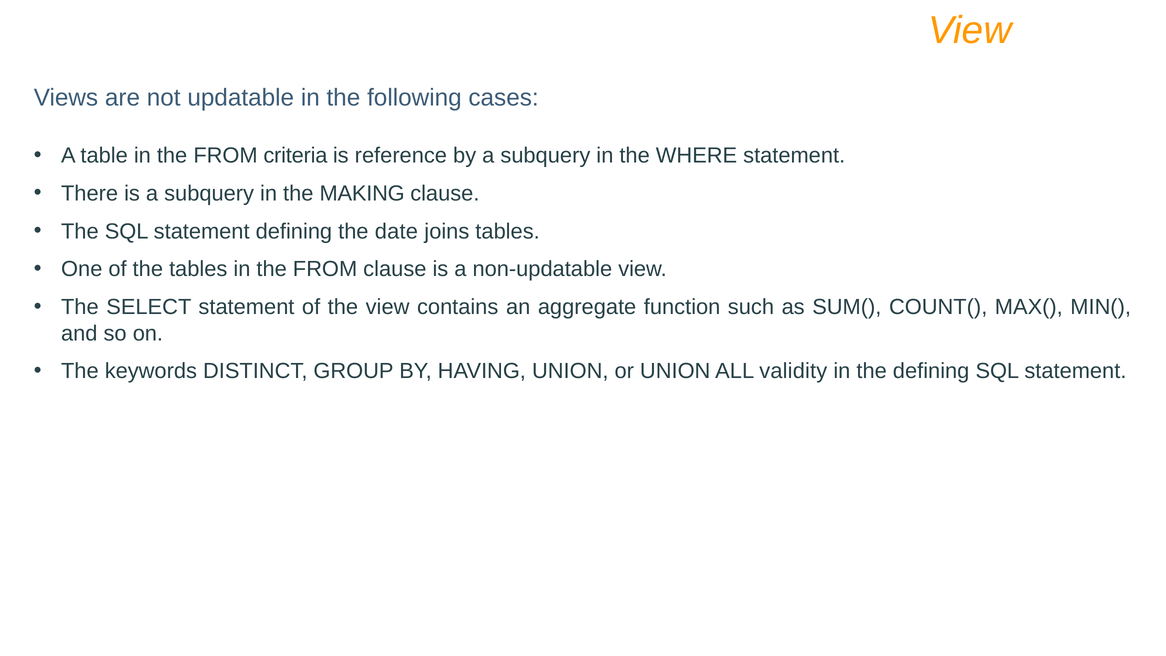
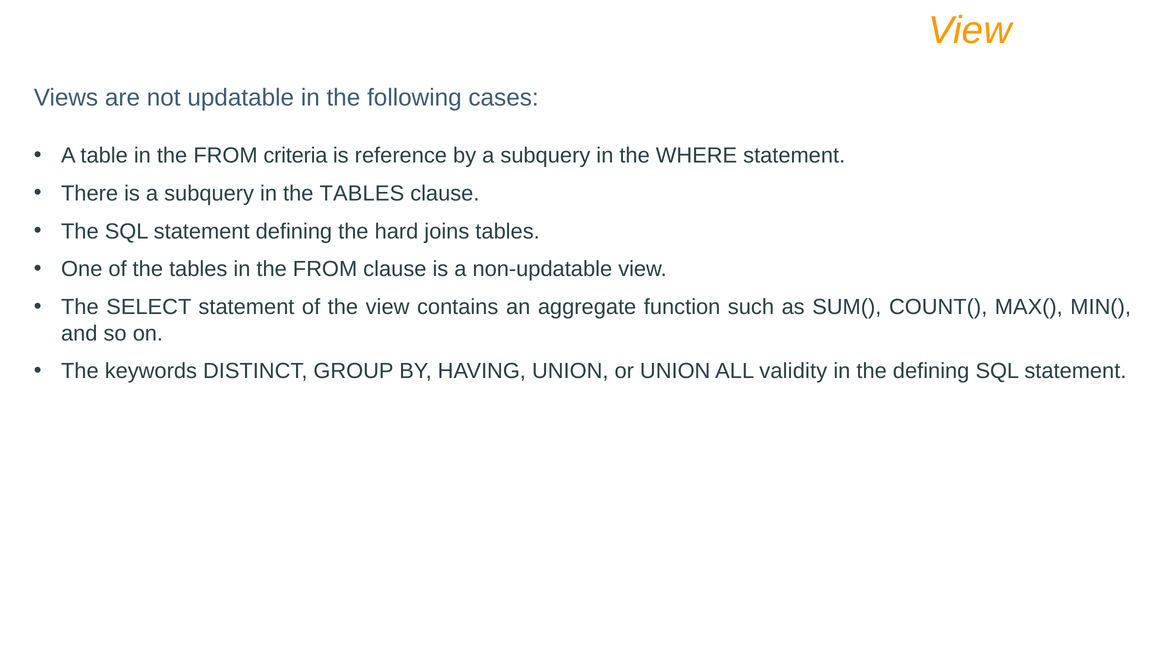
in the MAKING: MAKING -> TABLES
date: date -> hard
